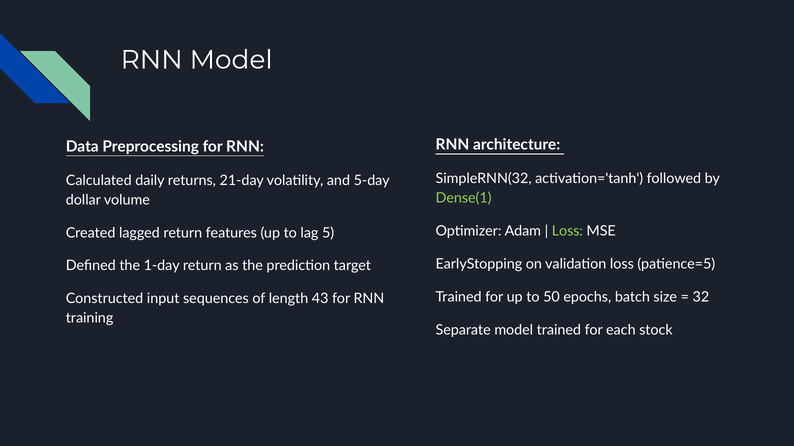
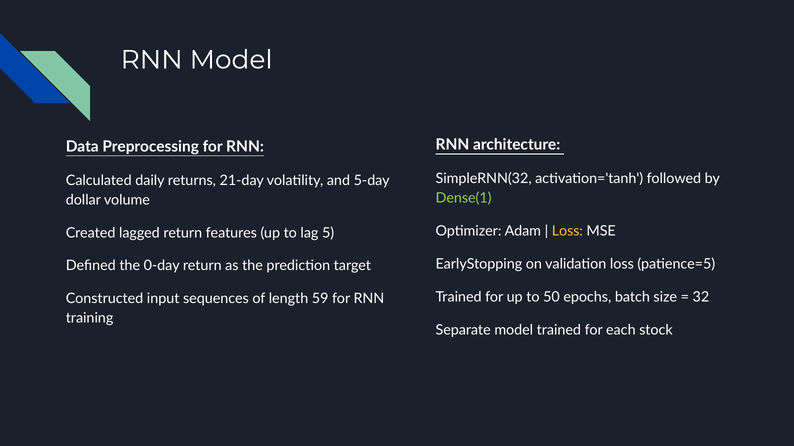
Loss at (567, 231) colour: light green -> yellow
1-day: 1-day -> 0-day
43: 43 -> 59
